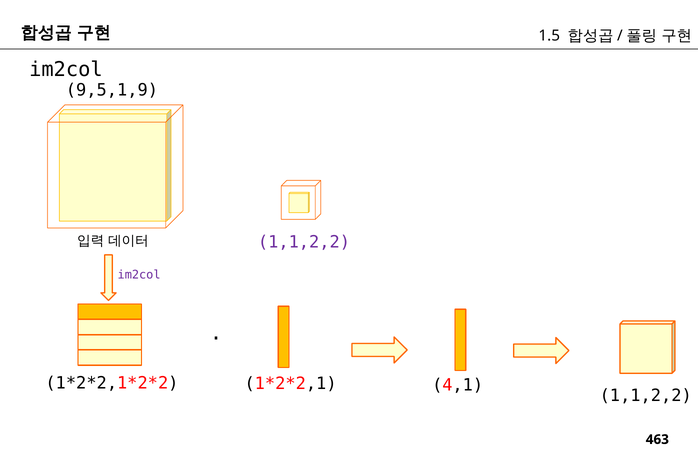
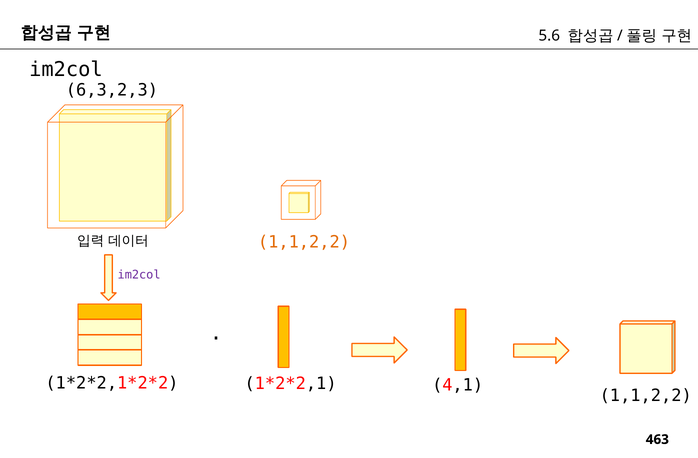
1.5: 1.5 -> 5.6
9,5,1,9: 9,5,1,9 -> 6,3,2,3
1,1,2,2 at (304, 243) colour: purple -> orange
